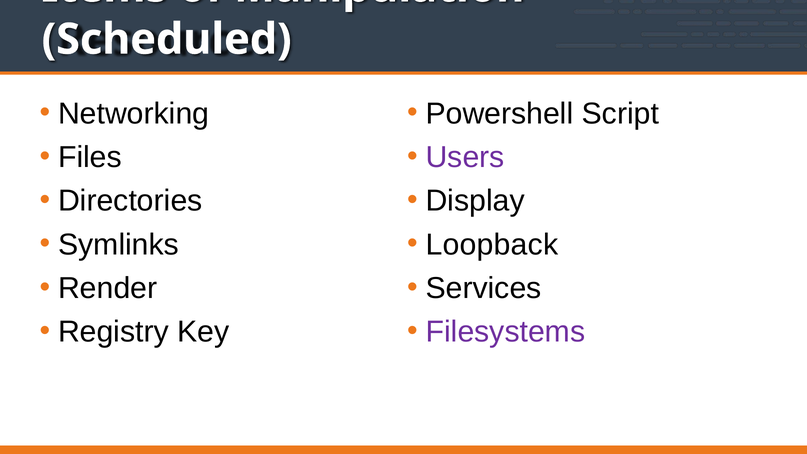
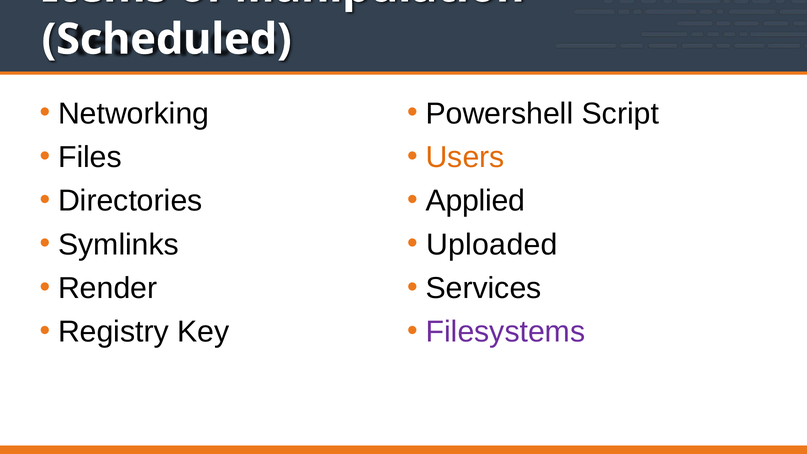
Users colour: purple -> orange
Display: Display -> Applied
Loopback: Loopback -> Uploaded
